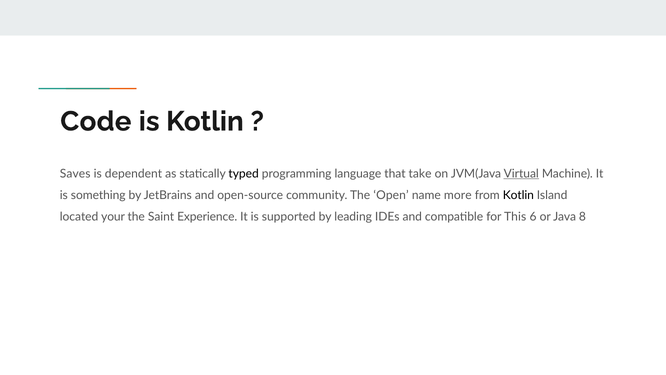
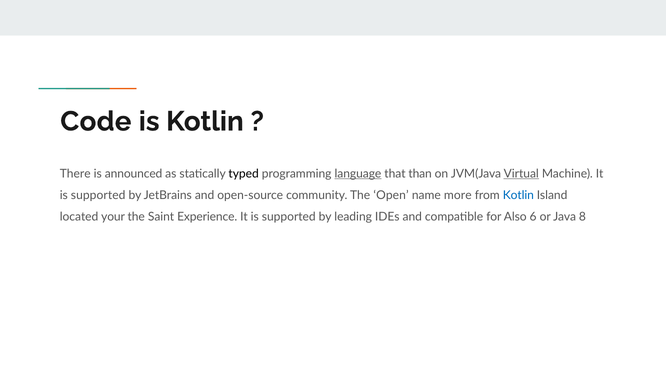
Saves: Saves -> There
dependent: dependent -> announced
language underline: none -> present
take: take -> than
something at (98, 195): something -> supported
Kotlin at (518, 195) colour: black -> blue
This: This -> Also
